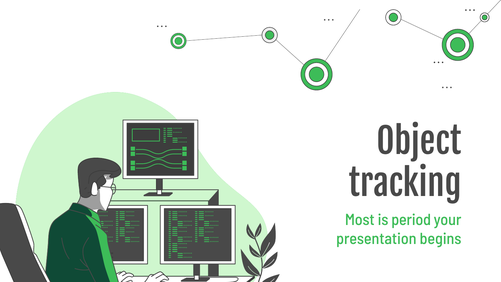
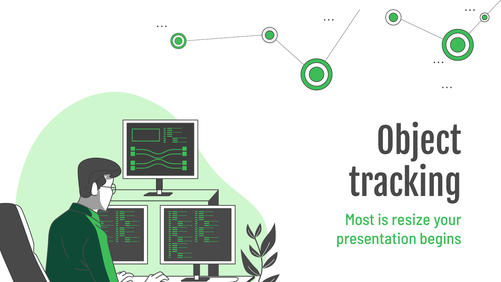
period: period -> resize
